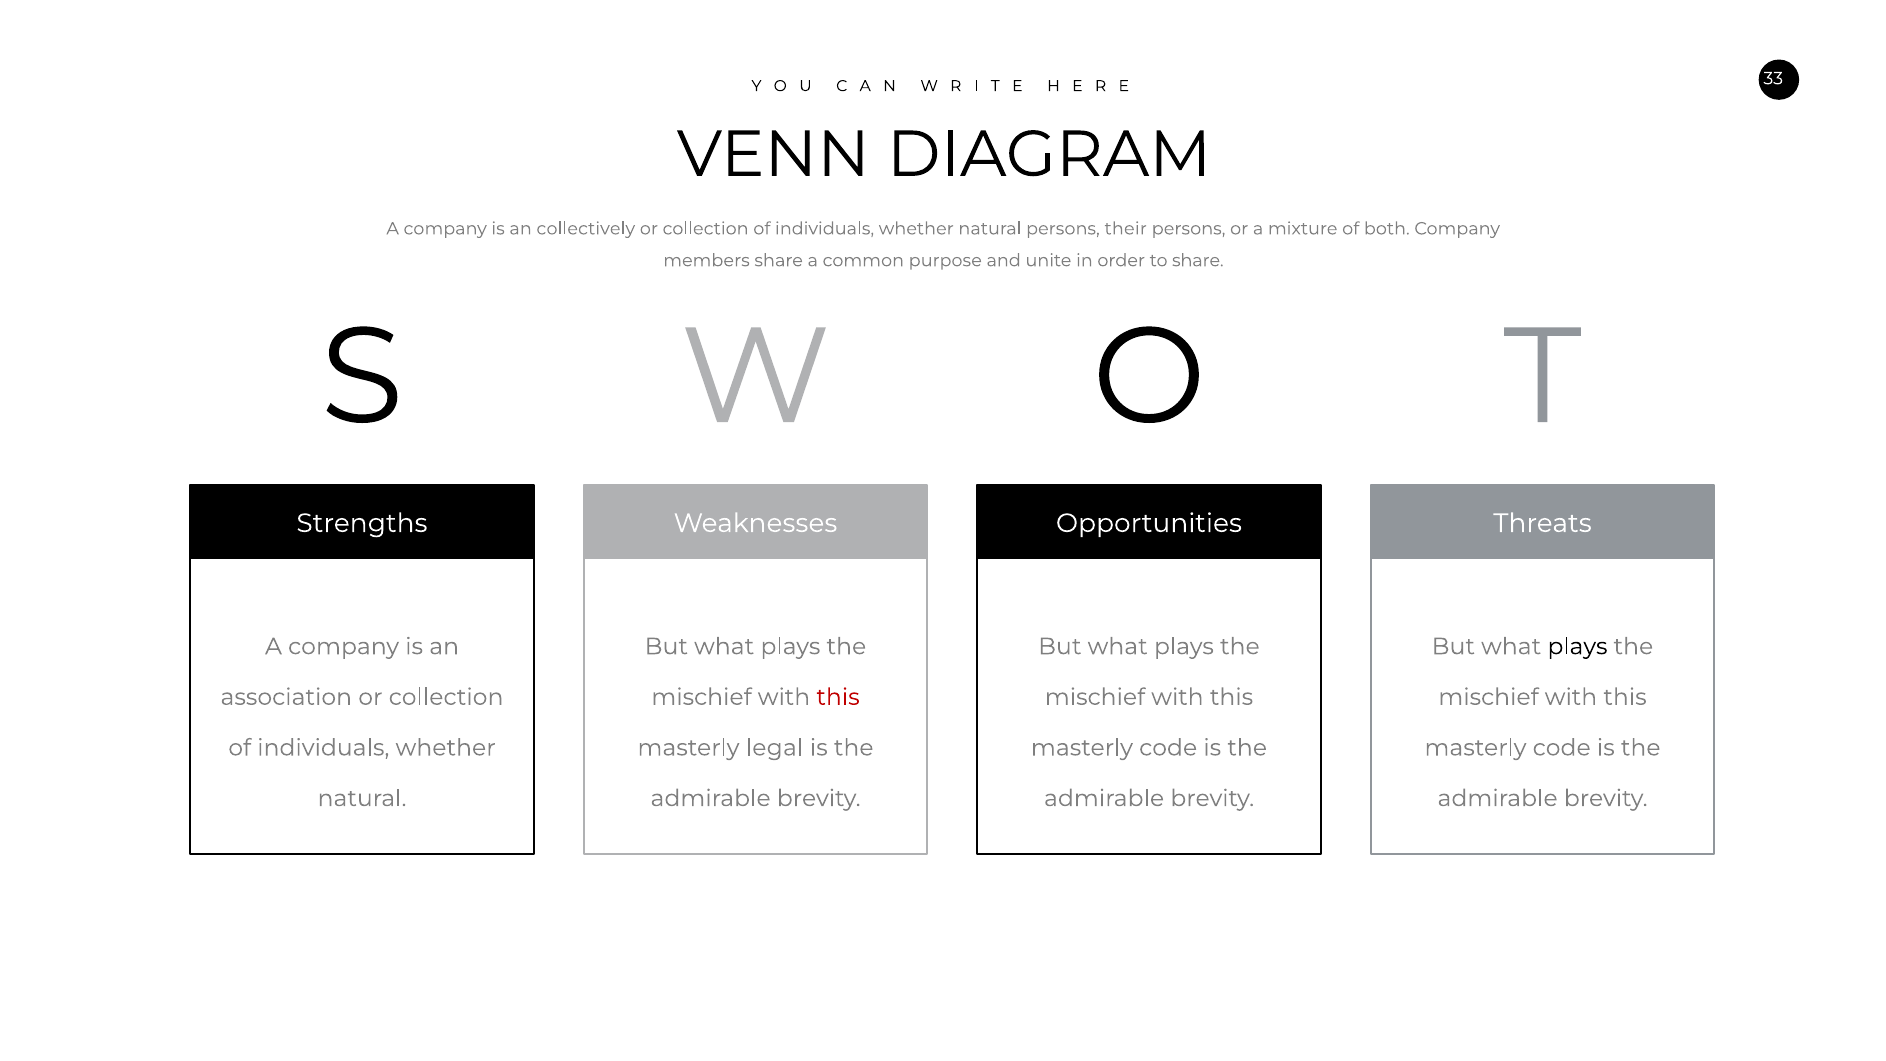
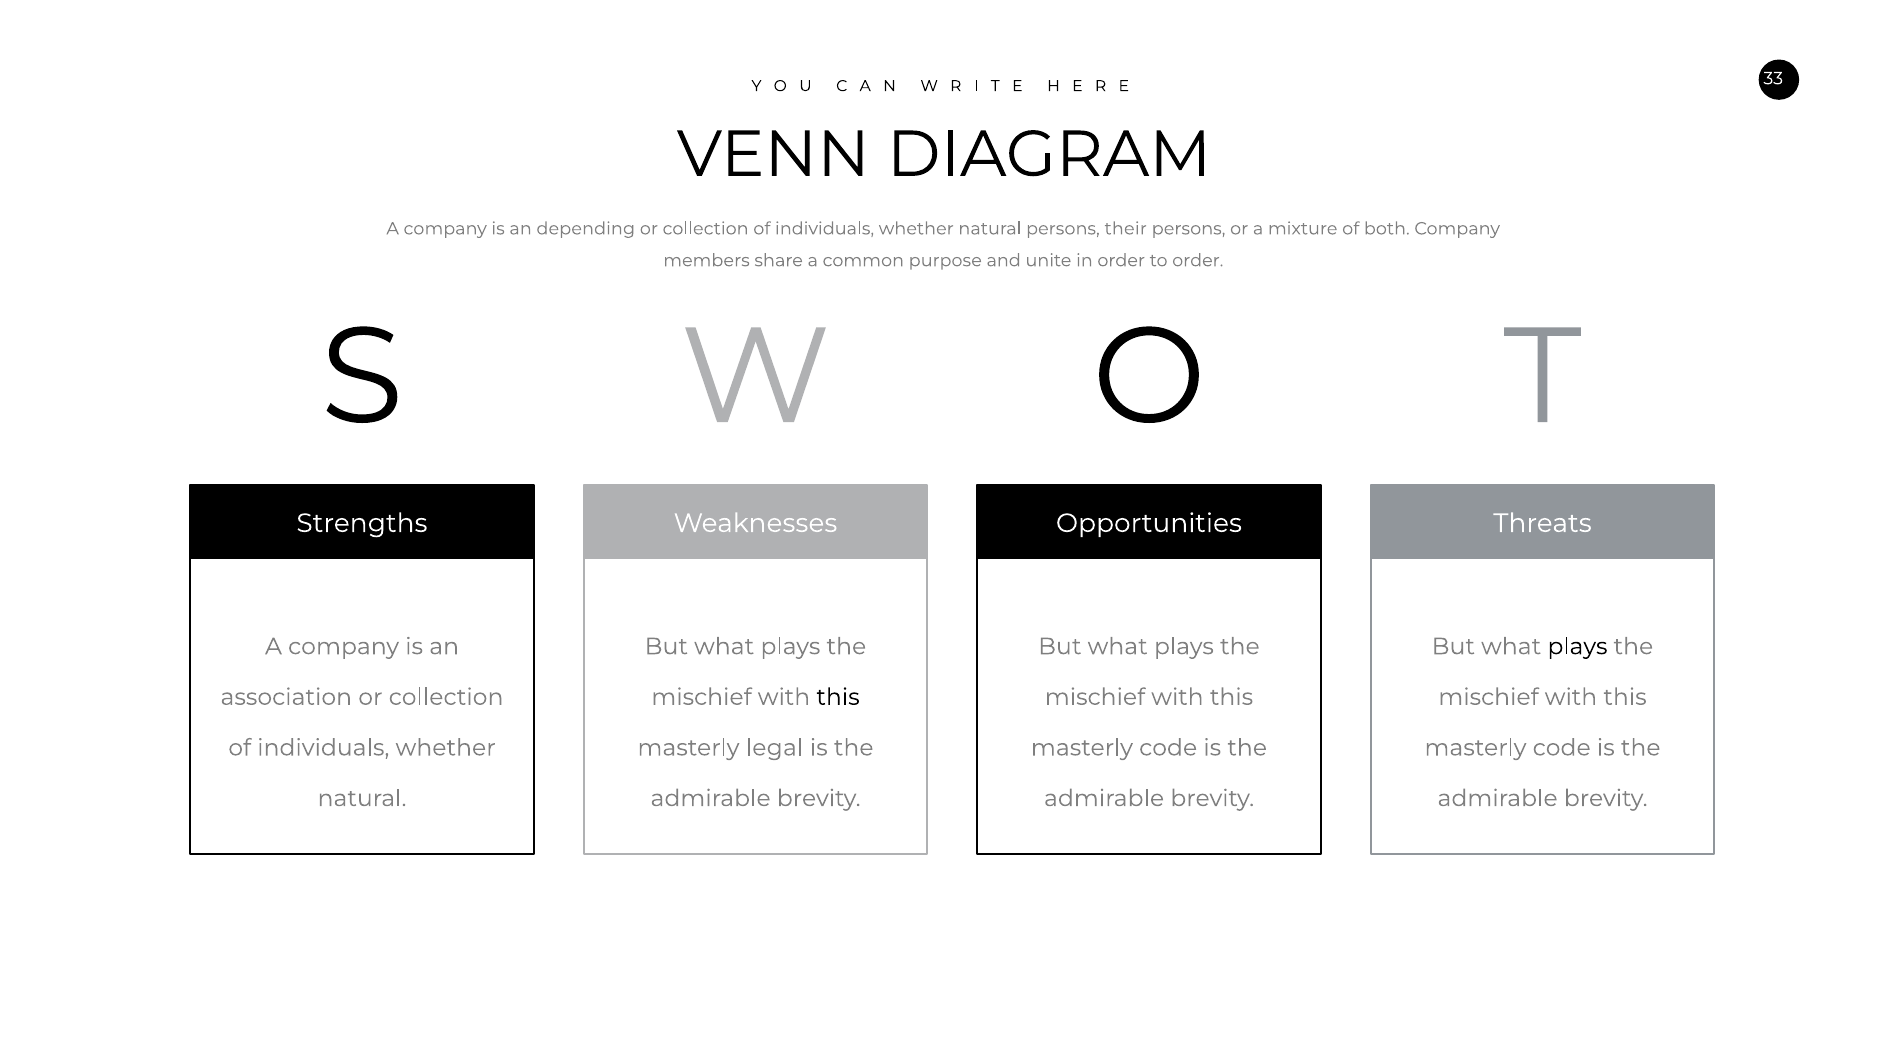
collectively: collectively -> depending
to share: share -> order
this at (838, 697) colour: red -> black
